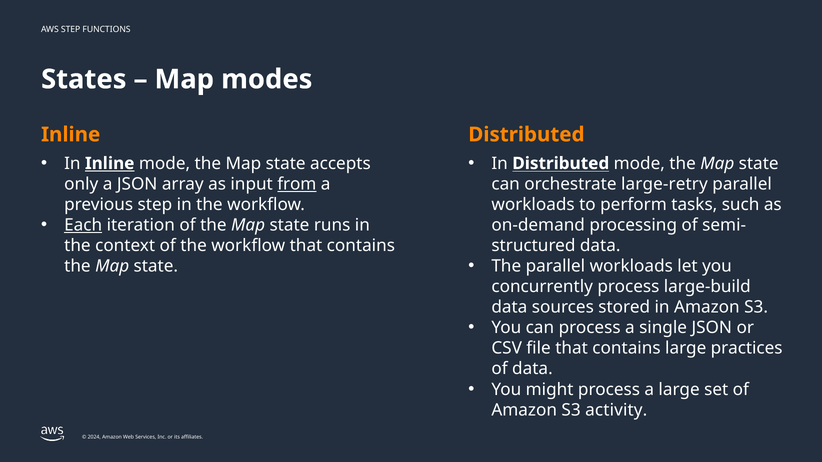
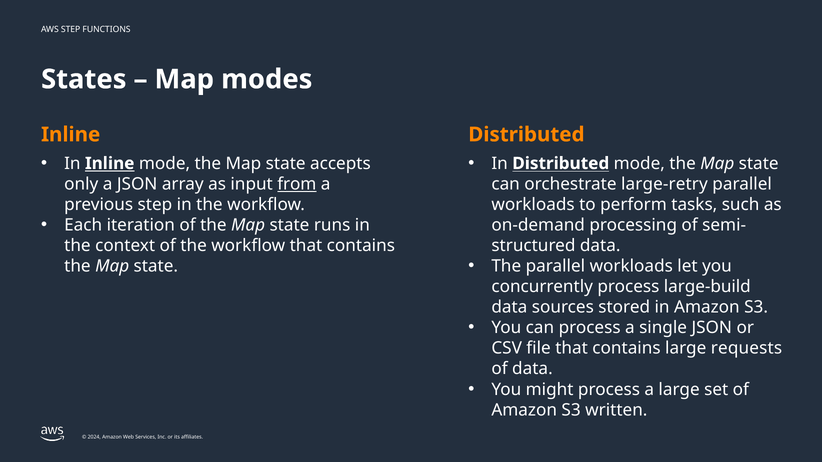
Each underline: present -> none
practices: practices -> requests
activity: activity -> written
